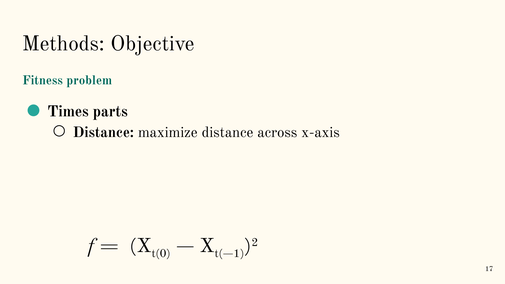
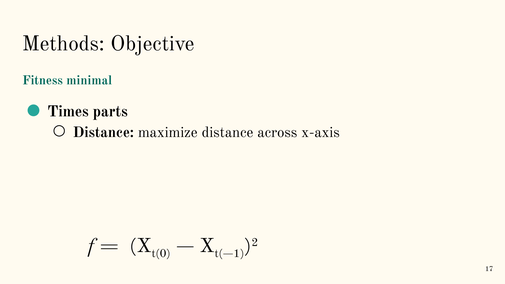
problem: problem -> minimal
